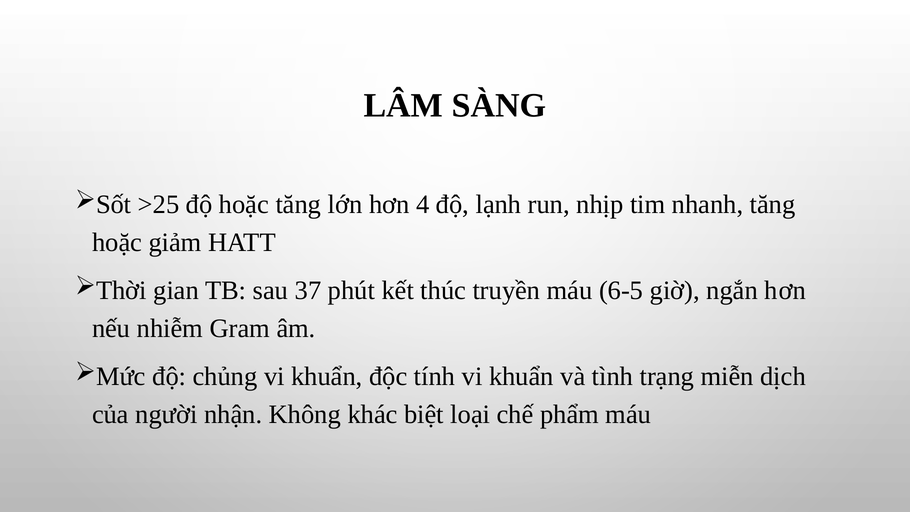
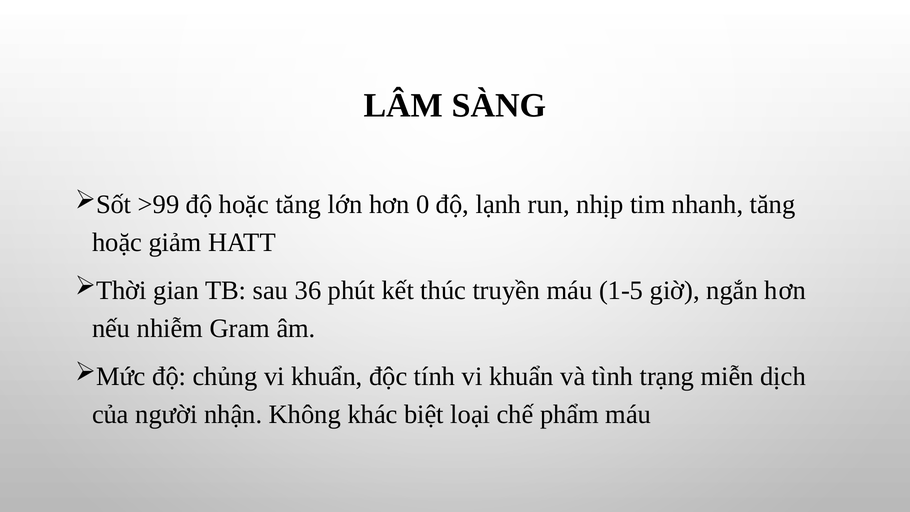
>25: >25 -> >99
4: 4 -> 0
37: 37 -> 36
6-5: 6-5 -> 1-5
